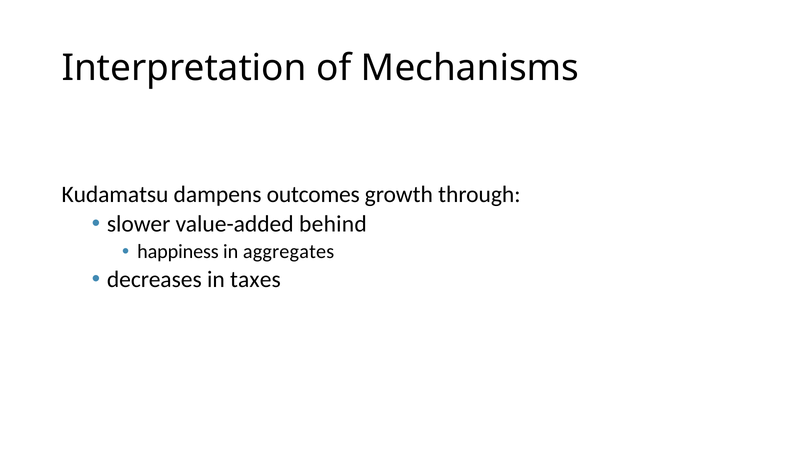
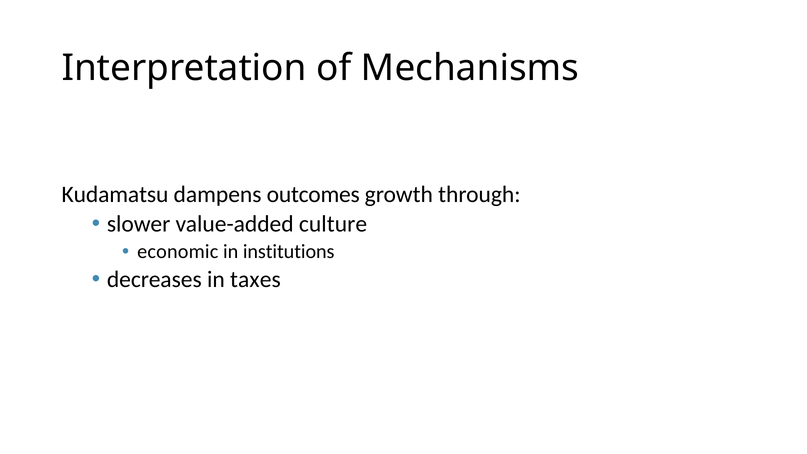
behind: behind -> culture
happiness: happiness -> economic
aggregates: aggregates -> institutions
